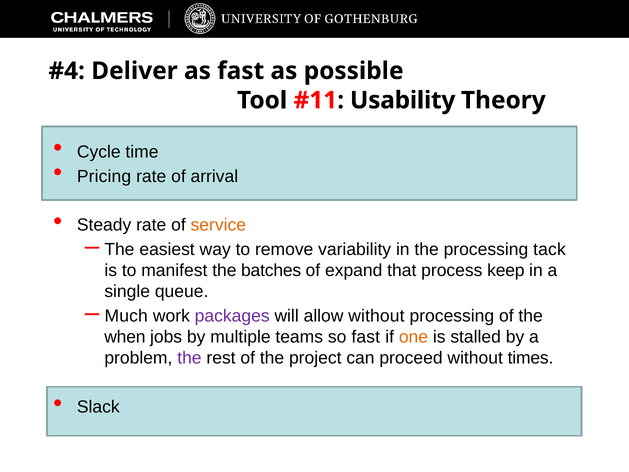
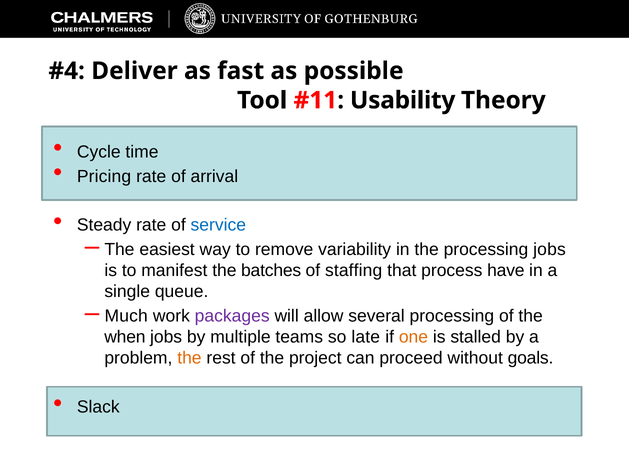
service colour: orange -> blue
processing tack: tack -> jobs
expand: expand -> staffing
keep: keep -> have
allow without: without -> several
so fast: fast -> late
the at (189, 358) colour: purple -> orange
times: times -> goals
